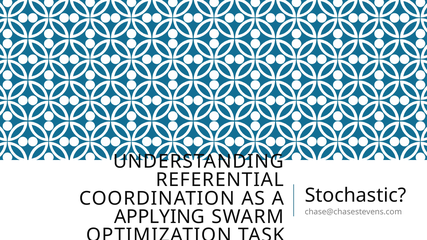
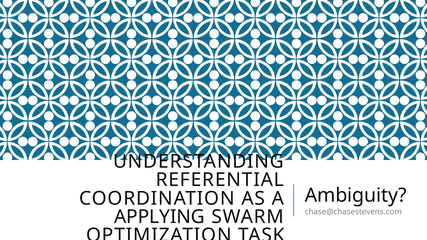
Stochastic: Stochastic -> Ambiguity
